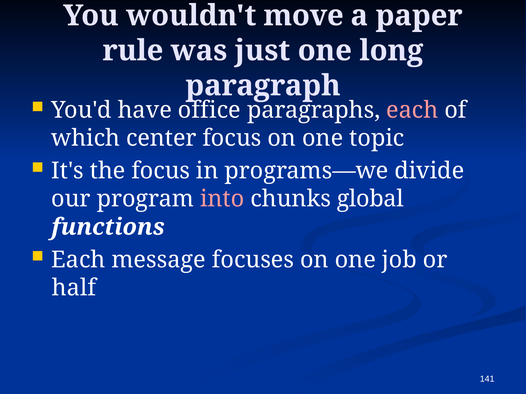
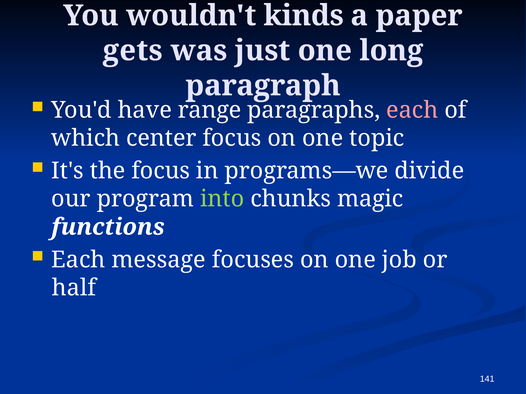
move: move -> kinds
rule: rule -> gets
office: office -> range
into colour: pink -> light green
global: global -> magic
